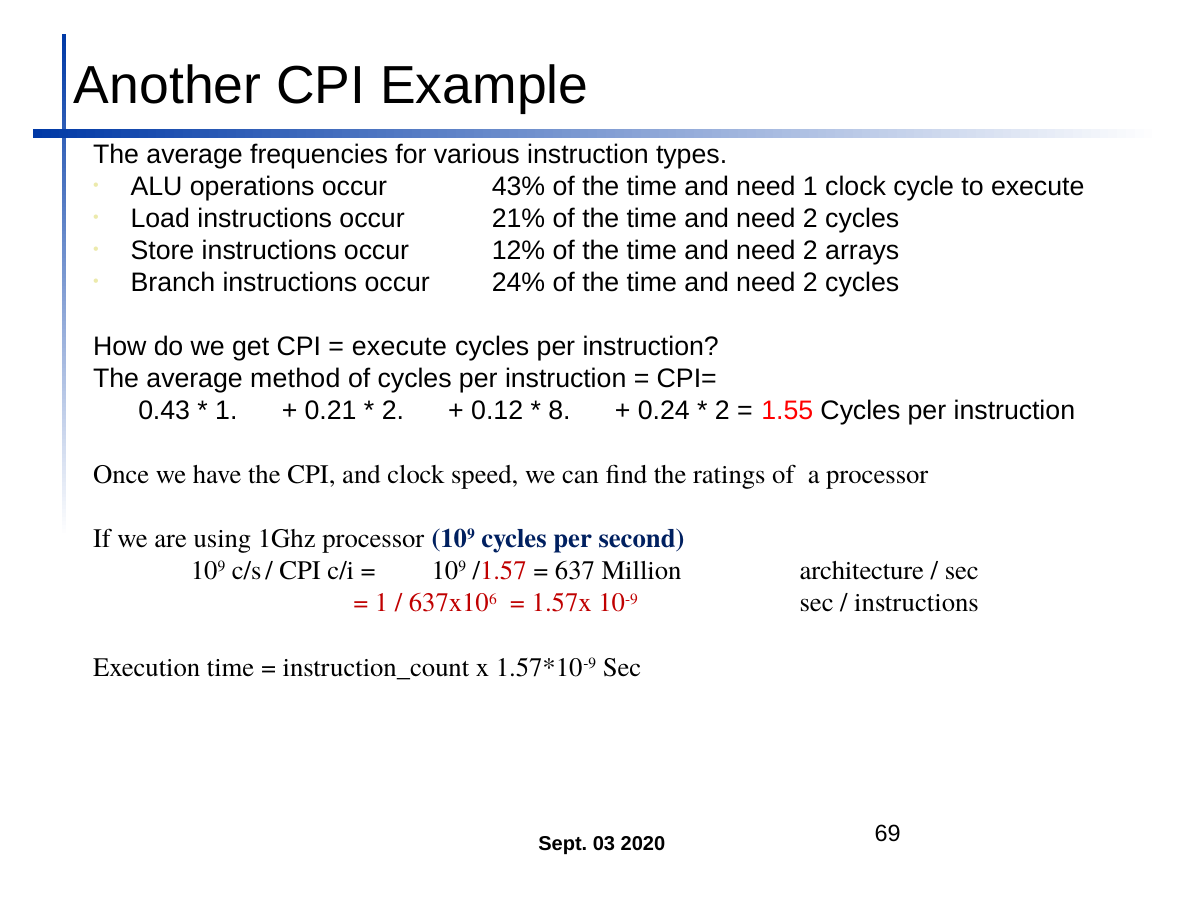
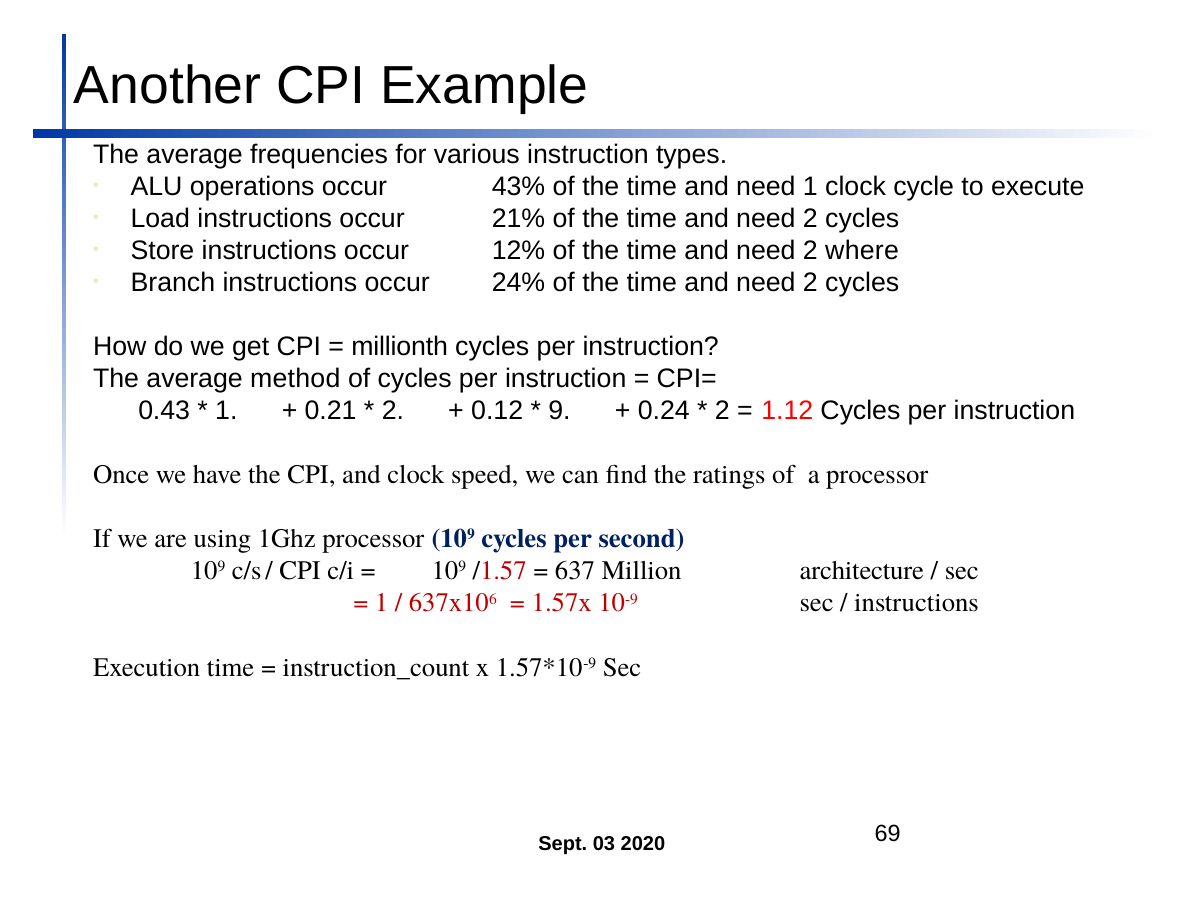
arrays: arrays -> where
execute at (399, 347): execute -> millionth
8: 8 -> 9
1.55: 1.55 -> 1.12
